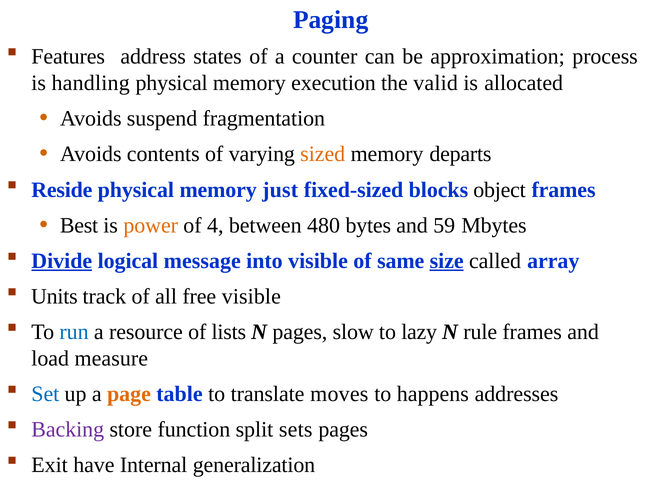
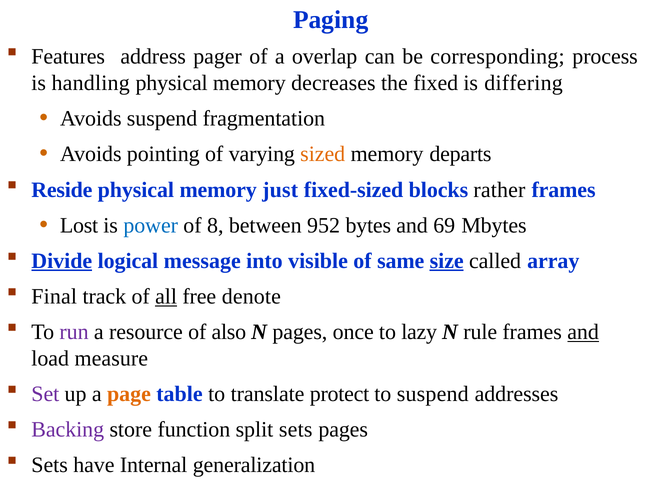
states: states -> pager
counter: counter -> overlap
approximation: approximation -> corresponding
execution: execution -> decreases
valid: valid -> fixed
allocated: allocated -> differing
contents: contents -> pointing
object: object -> rather
Best: Best -> Lost
power colour: orange -> blue
4: 4 -> 8
480: 480 -> 952
59: 59 -> 69
Units: Units -> Final
all underline: none -> present
free visible: visible -> denote
run colour: blue -> purple
lists: lists -> also
slow: slow -> once
and at (583, 332) underline: none -> present
Set colour: blue -> purple
moves: moves -> protect
to happens: happens -> suspend
Exit at (50, 465): Exit -> Sets
